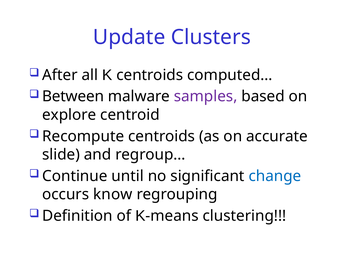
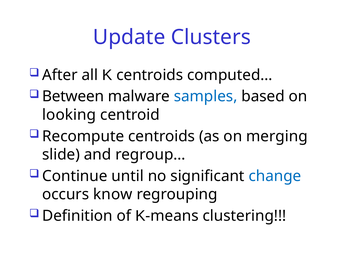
samples colour: purple -> blue
explore: explore -> looking
accurate: accurate -> merging
